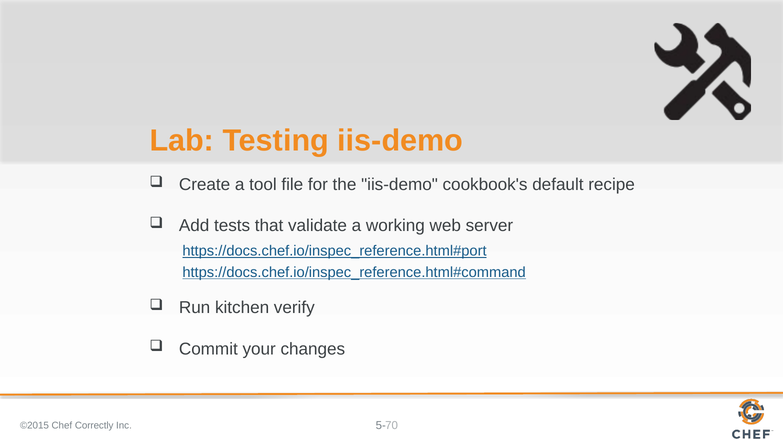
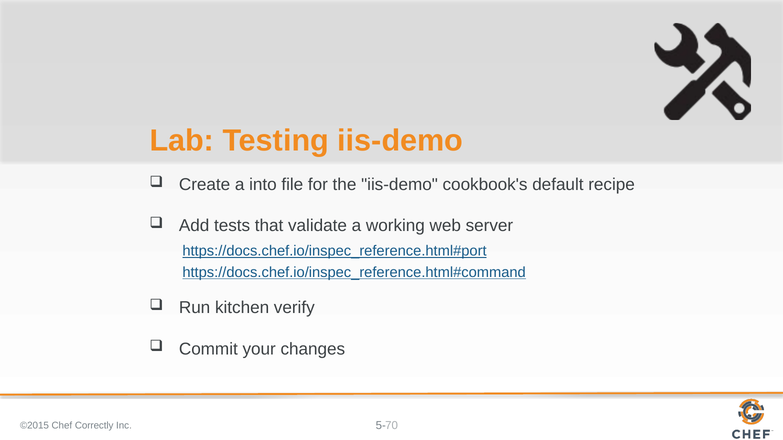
tool: tool -> into
